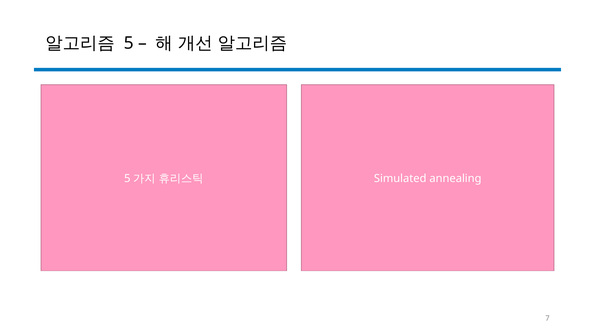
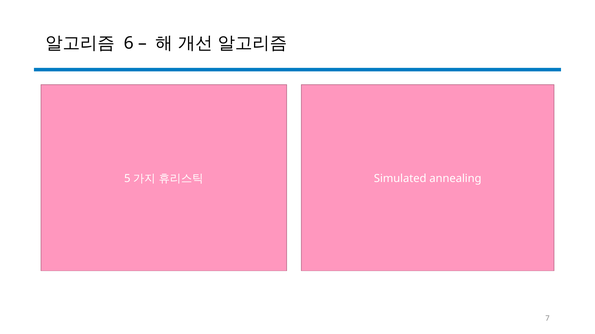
5: 5 -> 6
